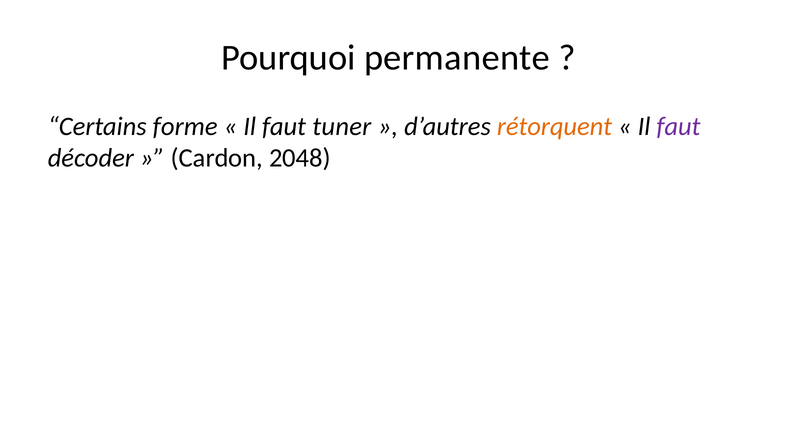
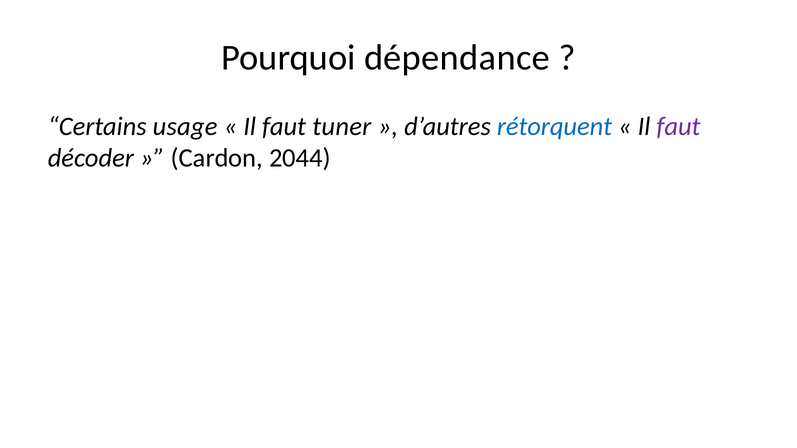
permanente: permanente -> dépendance
forme: forme -> usage
rétorquent colour: orange -> blue
2048: 2048 -> 2044
